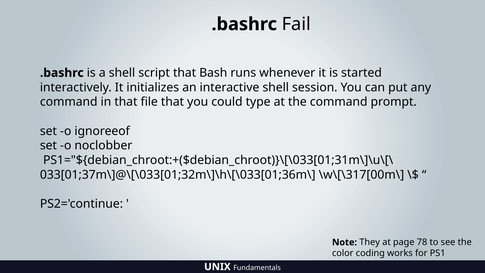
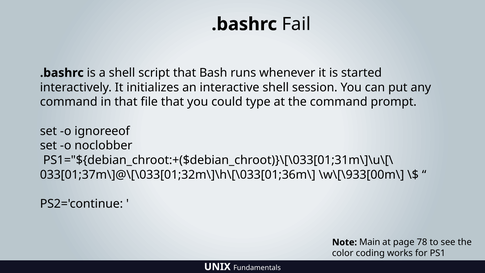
\w\[\317[00m\: \w\[\317[00m\ -> \w\[\933[00m\
They: They -> Main
